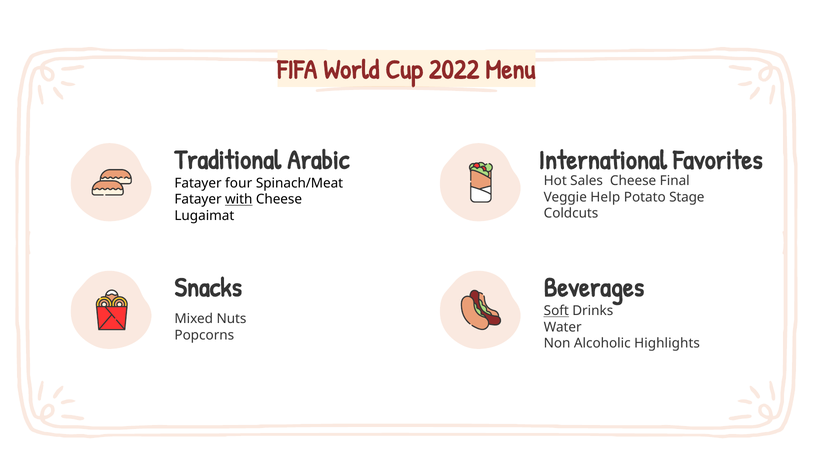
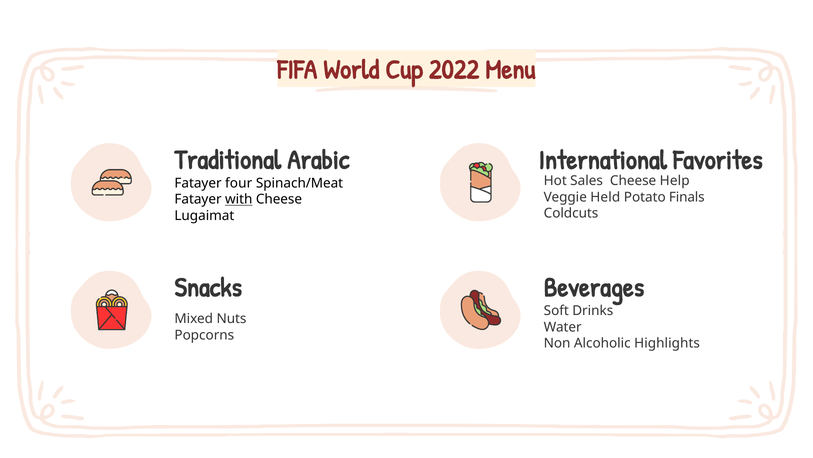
Final: Final -> Help
Help: Help -> Held
Stage: Stage -> Finals
Soft underline: present -> none
